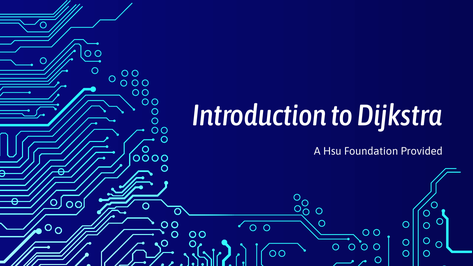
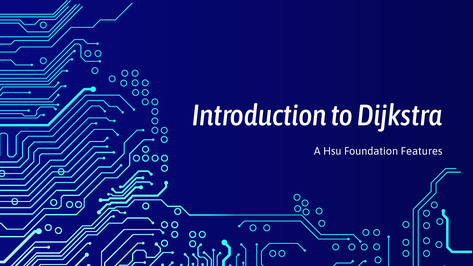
Provided: Provided -> Features
